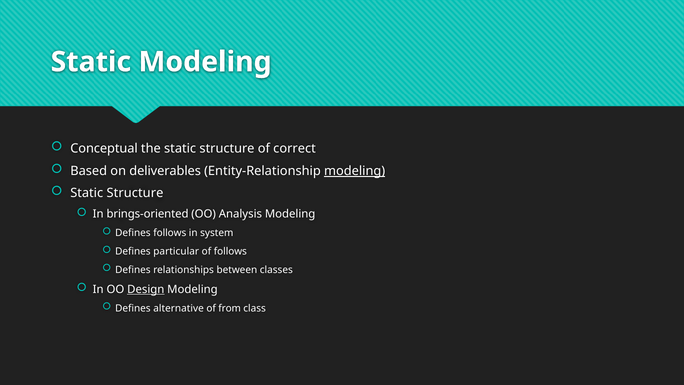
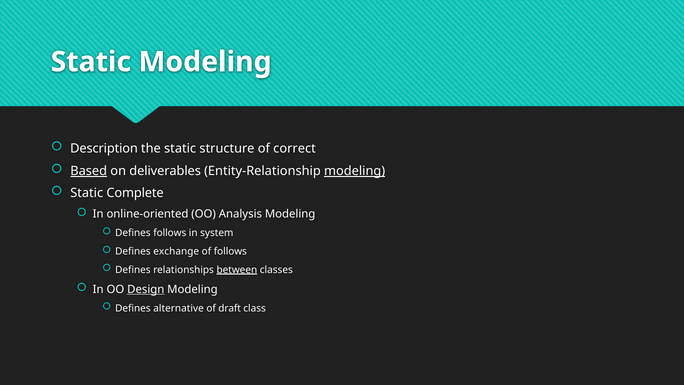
Conceptual: Conceptual -> Description
Based underline: none -> present
Structure at (135, 193): Structure -> Complete
brings-oriented: brings-oriented -> online-oriented
particular: particular -> exchange
between underline: none -> present
from: from -> draft
